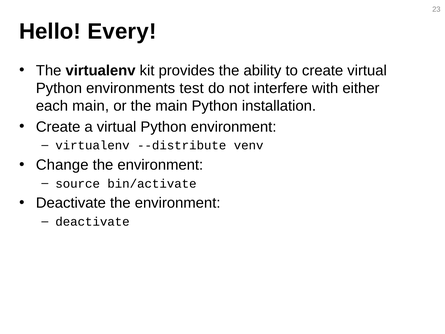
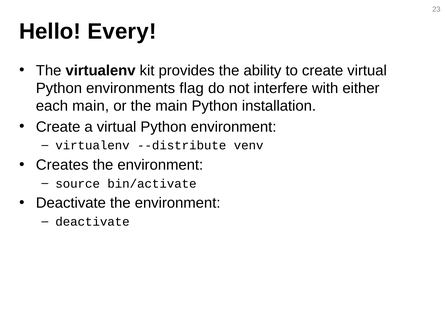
test: test -> flag
Change: Change -> Creates
